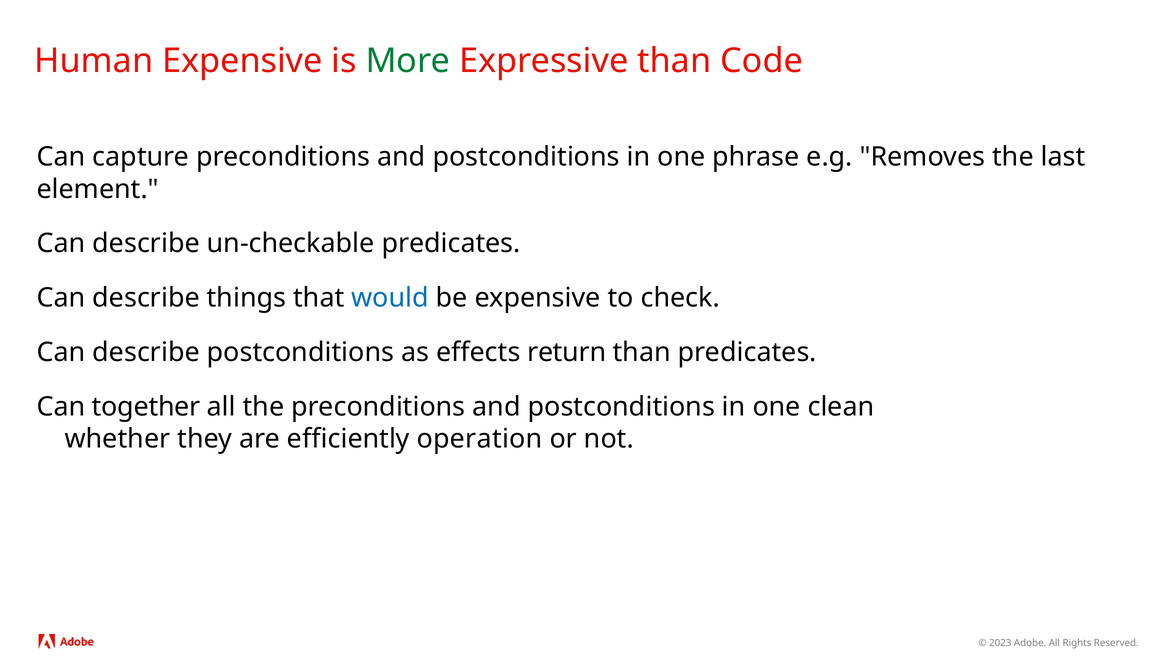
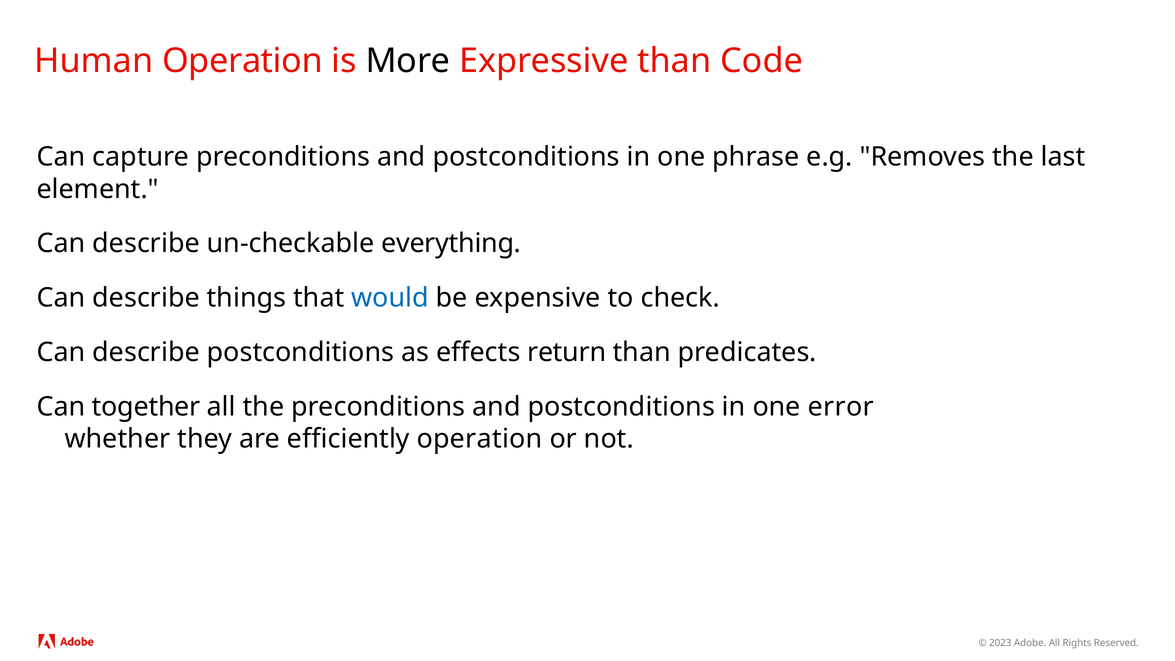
Human Expensive: Expensive -> Operation
More colour: green -> black
un-checkable predicates: predicates -> everything
clean: clean -> error
